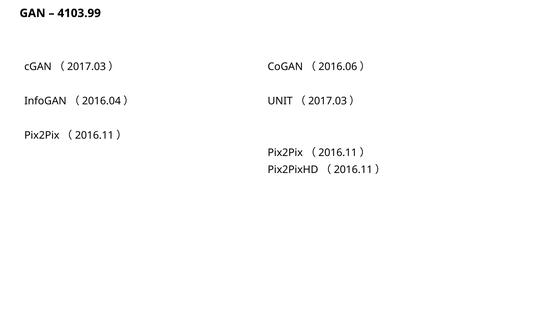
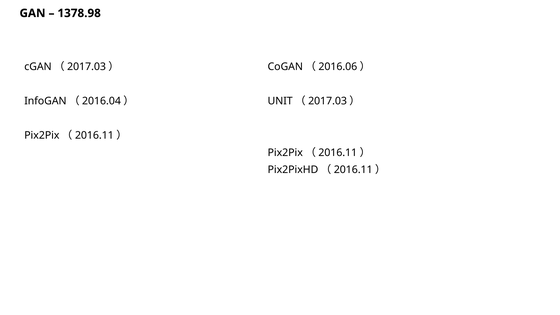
4103.99: 4103.99 -> 1378.98
